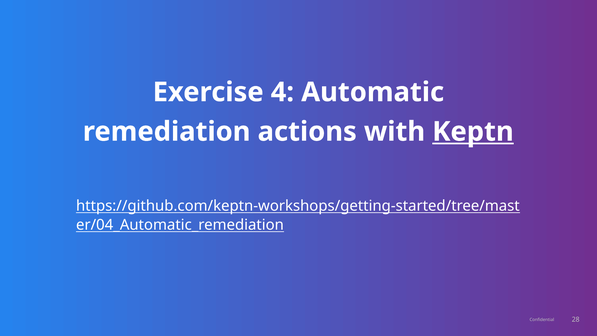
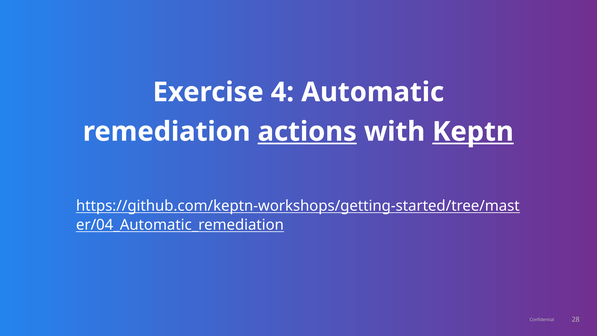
actions underline: none -> present
